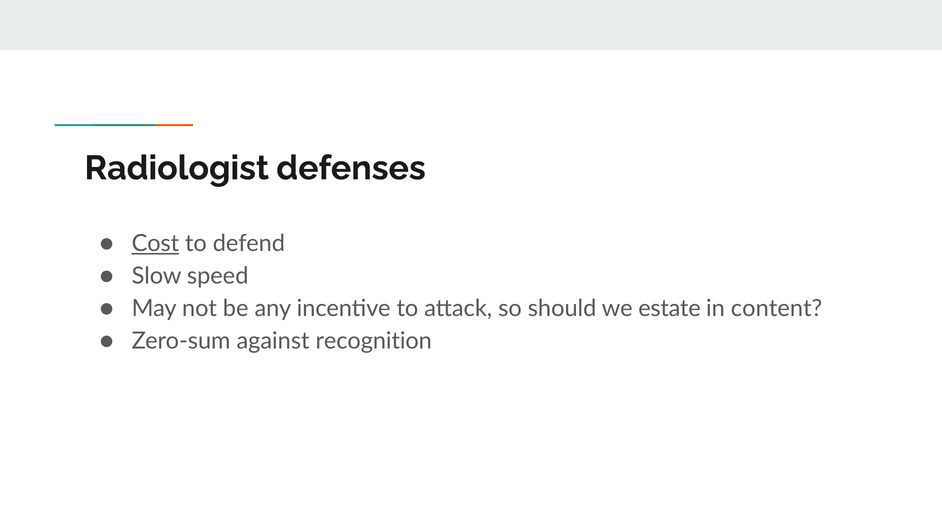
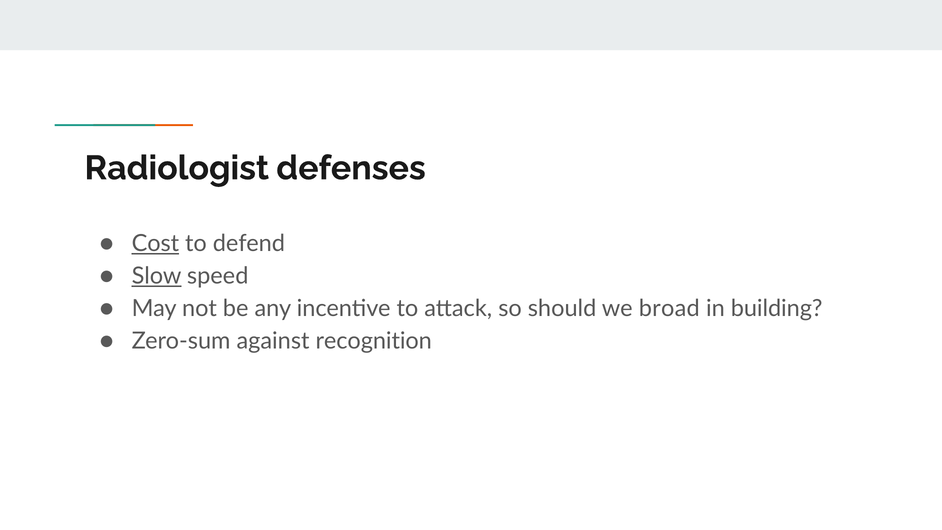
Slow underline: none -> present
estate: estate -> broad
content: content -> building
